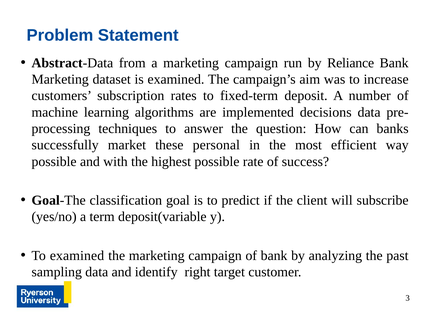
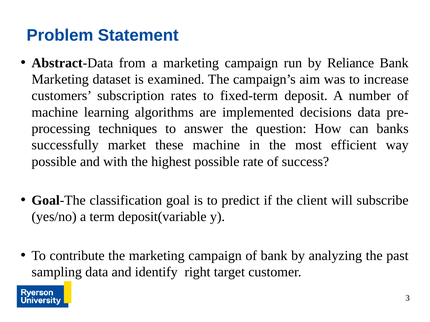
these personal: personal -> machine
To examined: examined -> contribute
